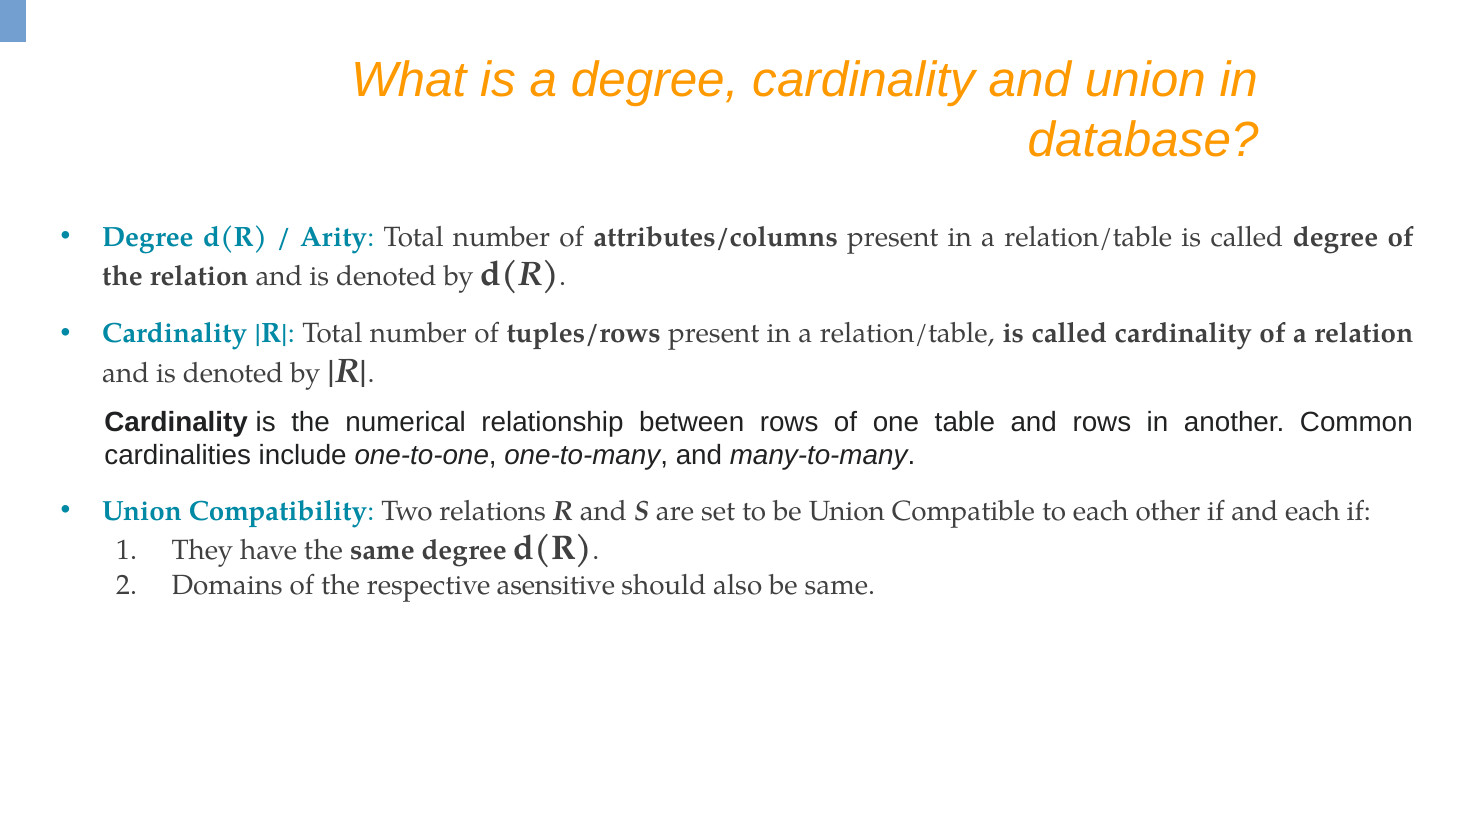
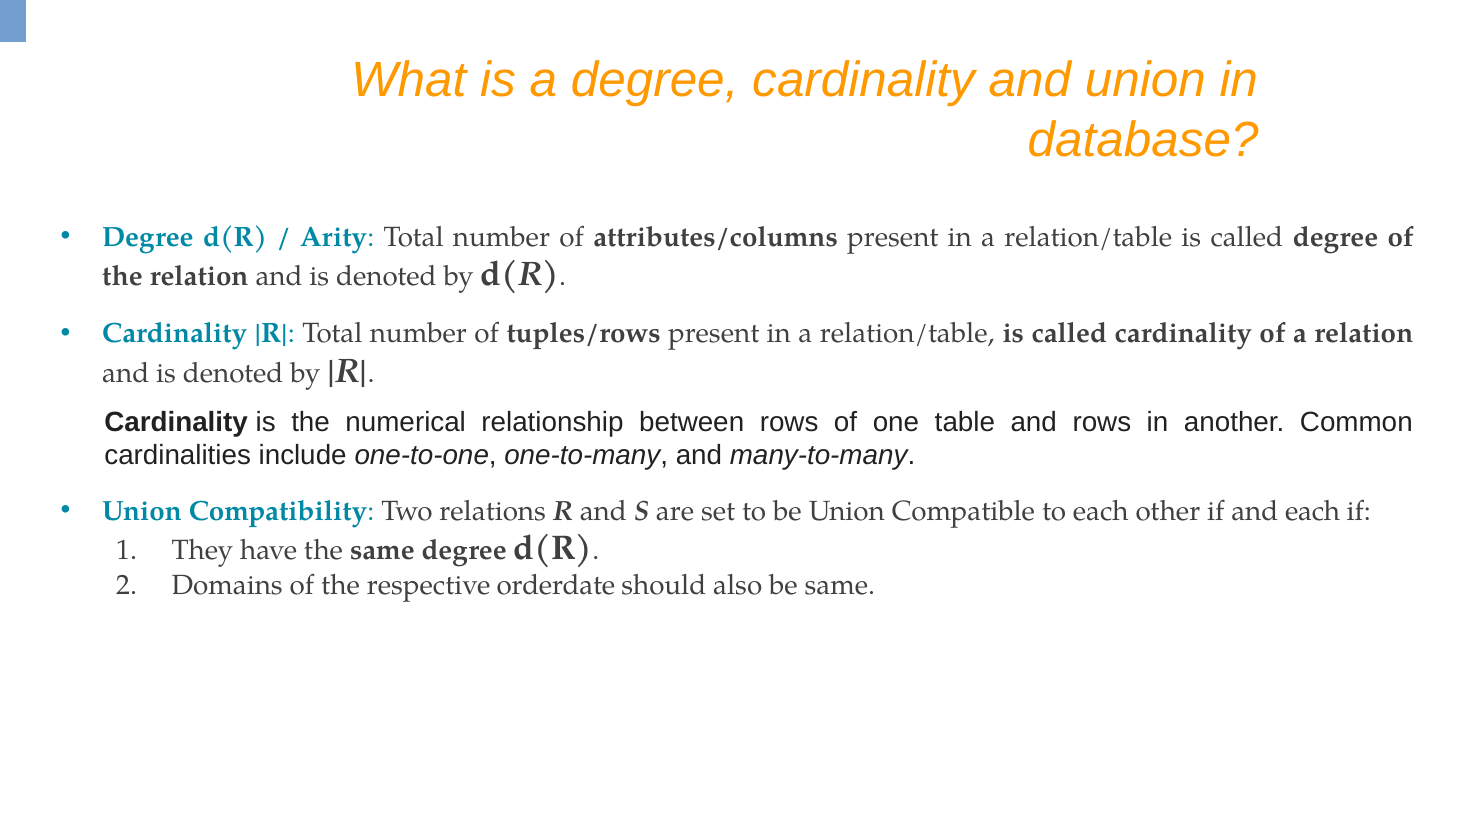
asensitive: asensitive -> orderdate
